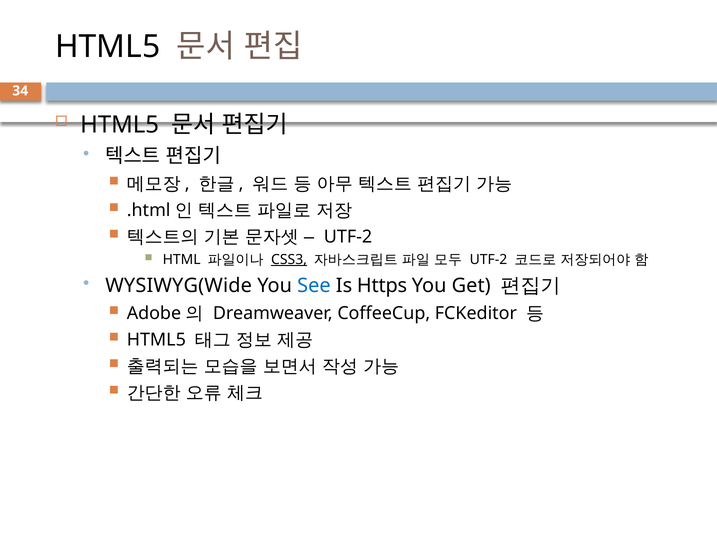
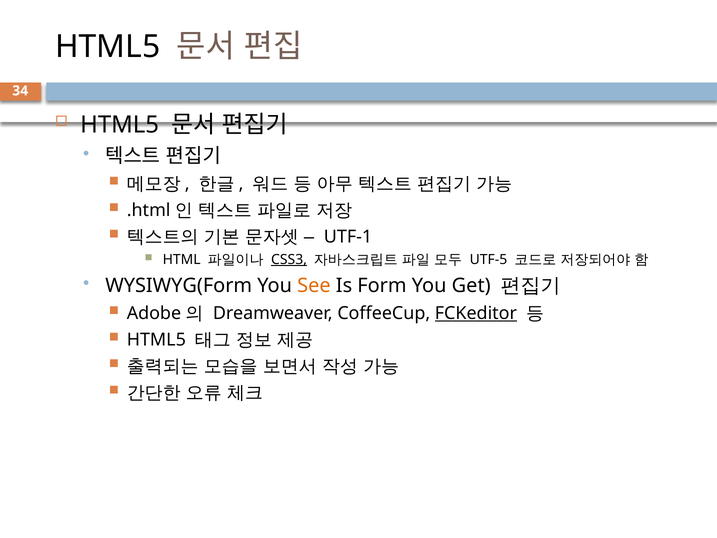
UTF-2 at (348, 237): UTF-2 -> UTF-1
UTF-2 at (488, 259): UTF-2 -> UTF-5
WYSIWYG(Wide: WYSIWYG(Wide -> WYSIWYG(Form
See colour: blue -> orange
Https: Https -> Form
FCKeditor underline: none -> present
